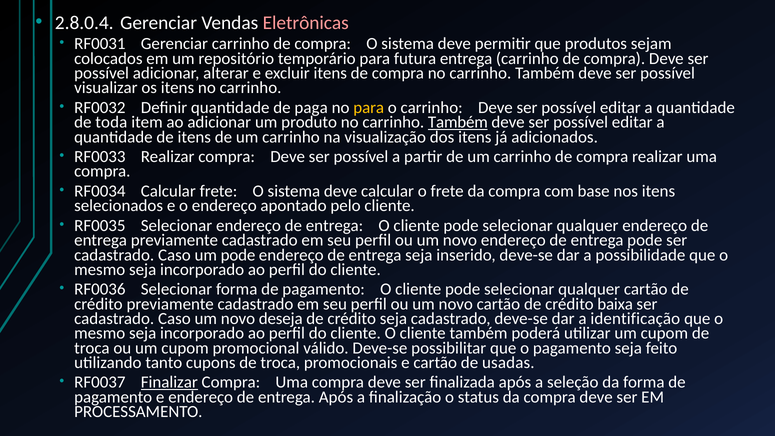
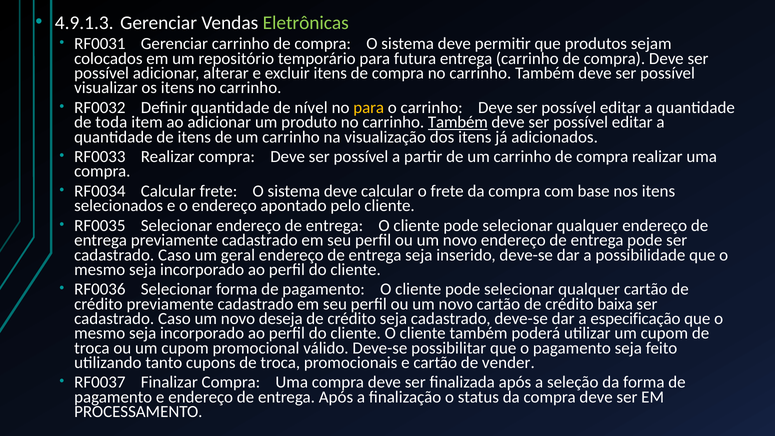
2.8.0.4: 2.8.0.4 -> 4.9.1.3
Eletrônicas colour: pink -> light green
paga: paga -> nível
um pode: pode -> geral
identificação: identificação -> especificação
usadas: usadas -> vender
Finalizar underline: present -> none
